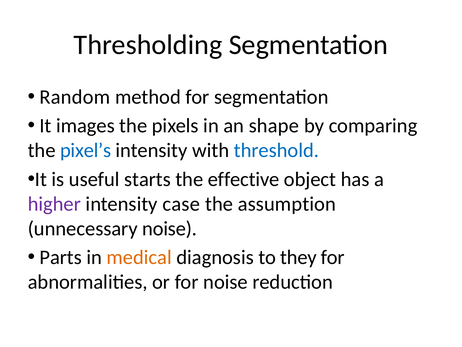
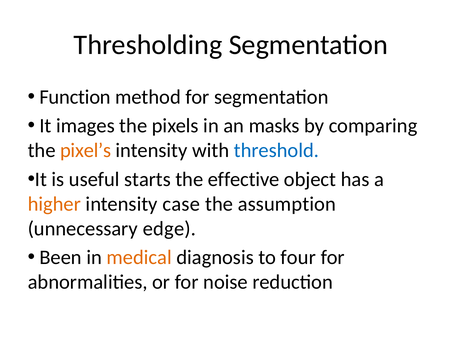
Random: Random -> Function
shape: shape -> masks
pixel’s colour: blue -> orange
higher colour: purple -> orange
unnecessary noise: noise -> edge
Parts: Parts -> Been
they: they -> four
